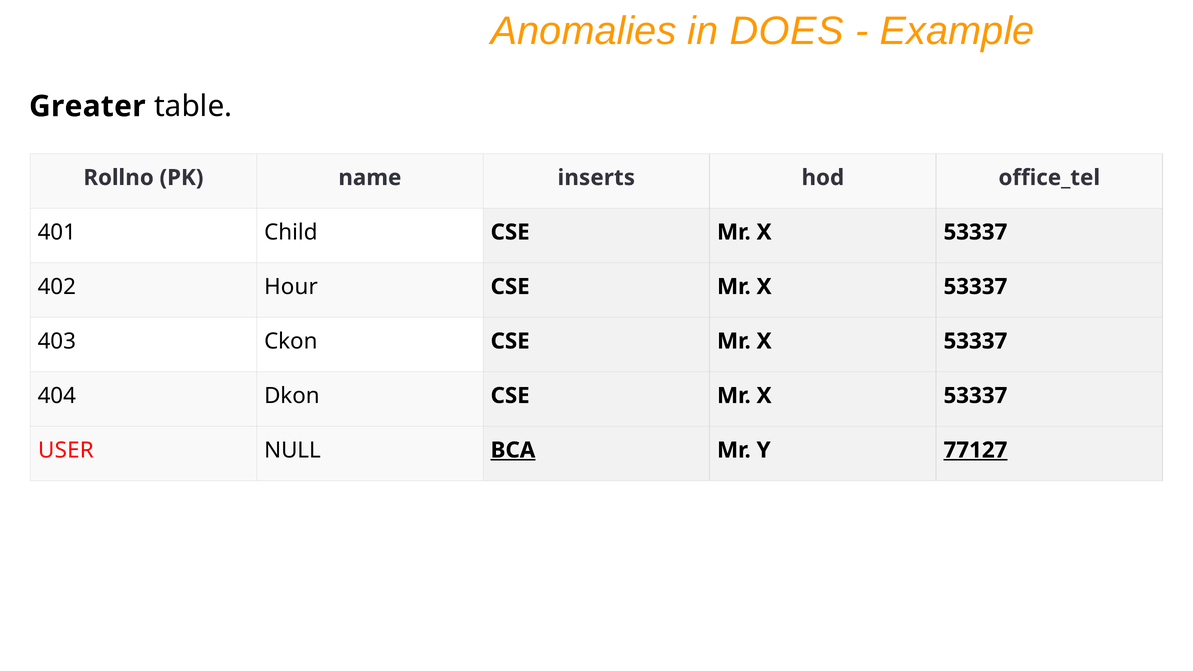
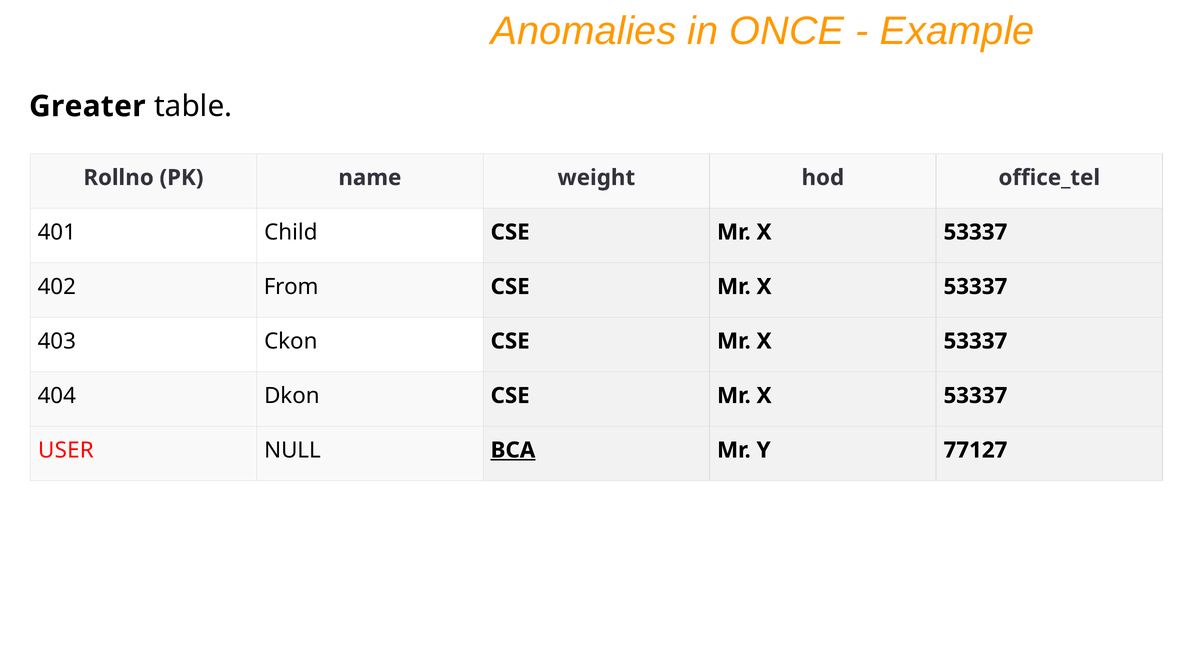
DOES: DOES -> ONCE
inserts: inserts -> weight
Hour: Hour -> From
77127 underline: present -> none
